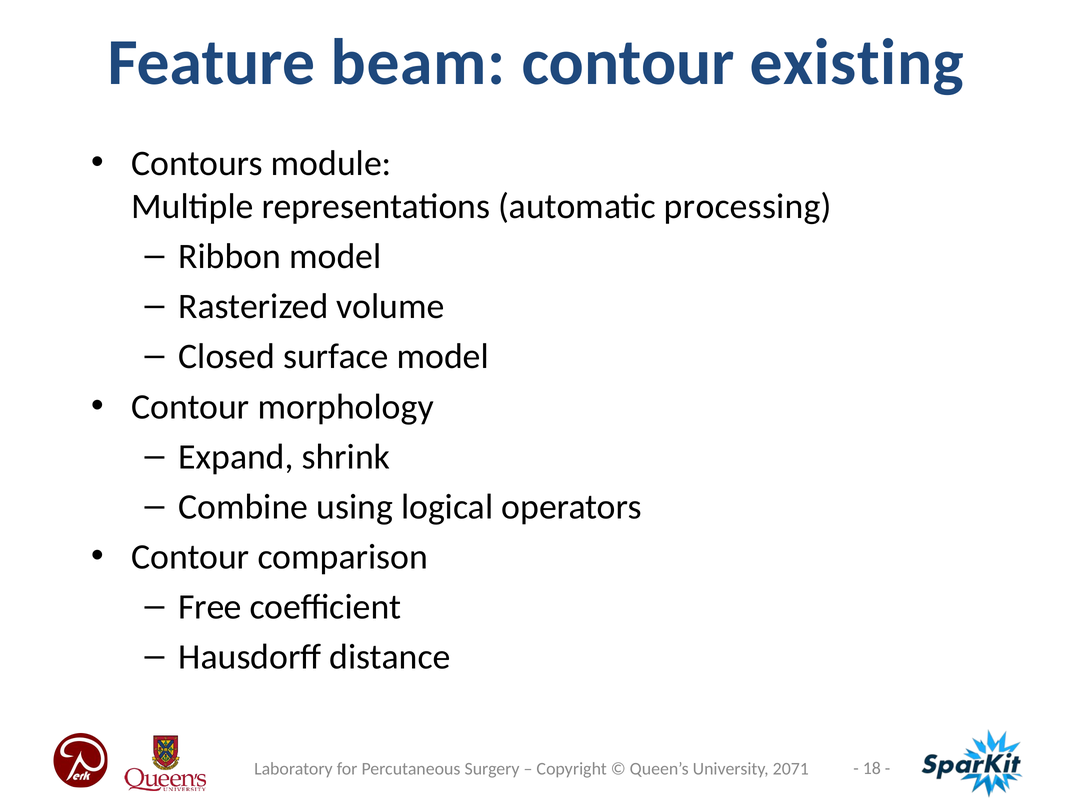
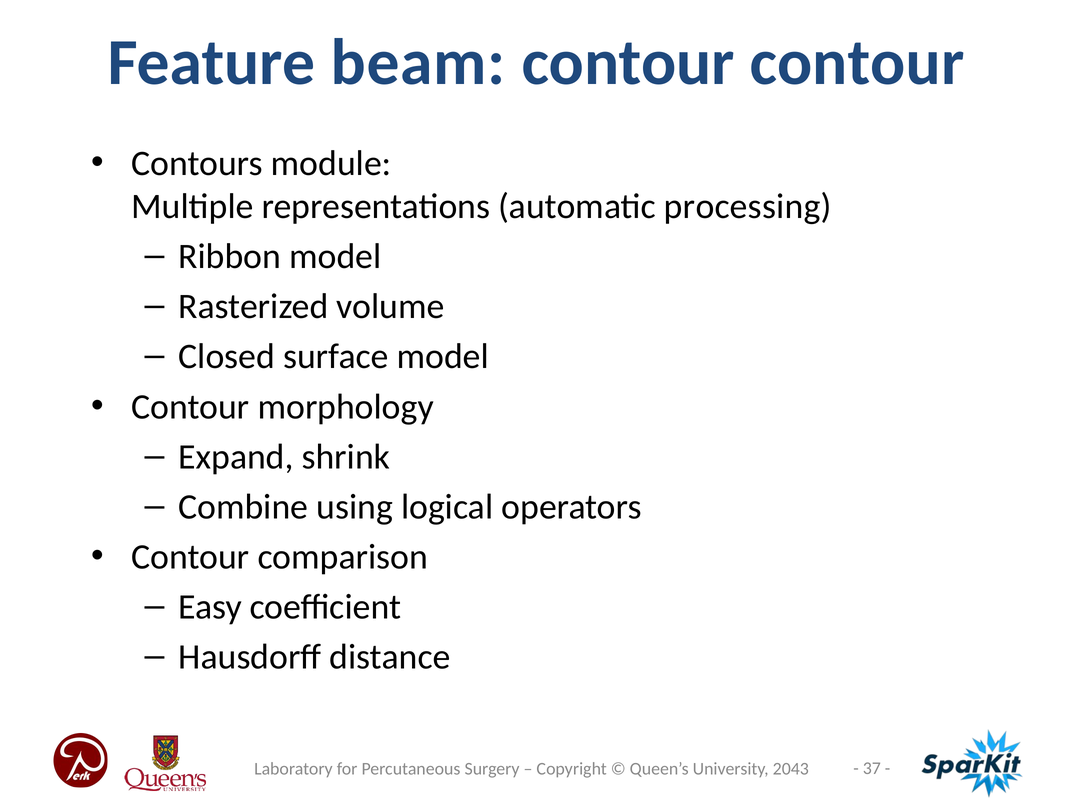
contour existing: existing -> contour
Free: Free -> Easy
18: 18 -> 37
2071: 2071 -> 2043
